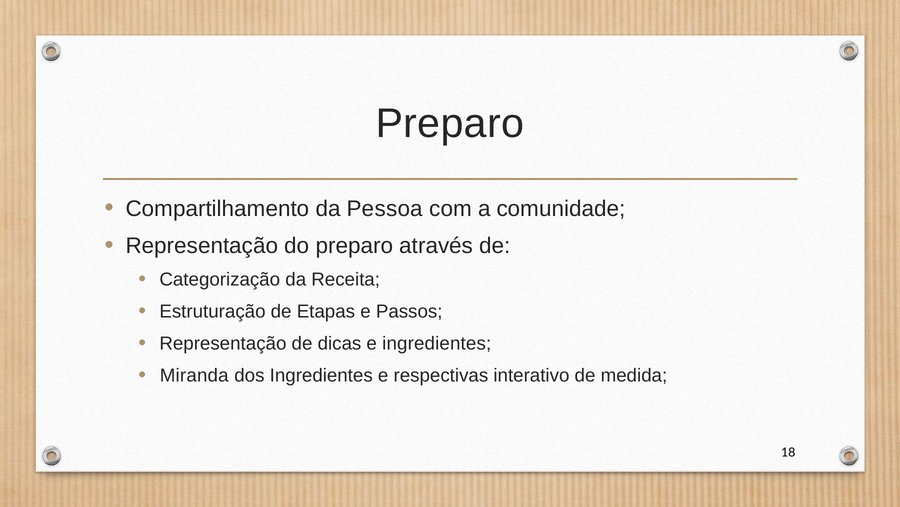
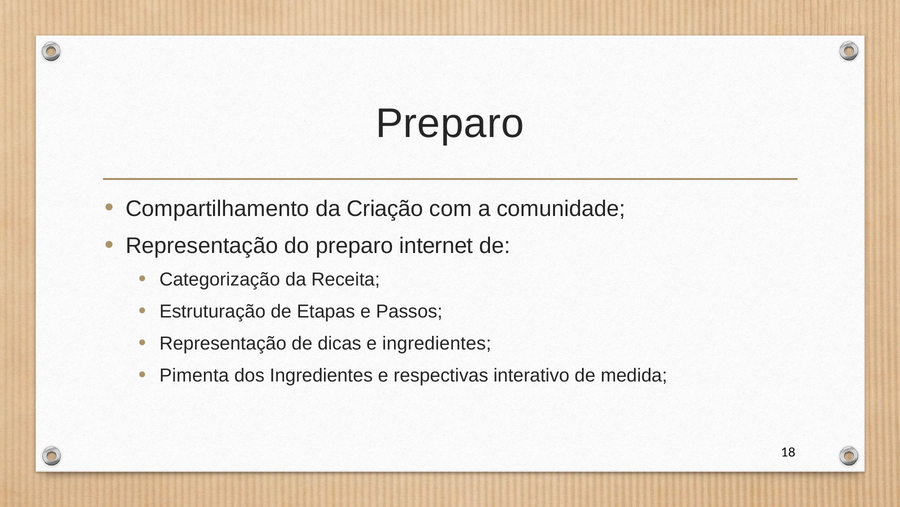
Pessoa: Pessoa -> Criação
através: através -> internet
Miranda: Miranda -> Pimenta
